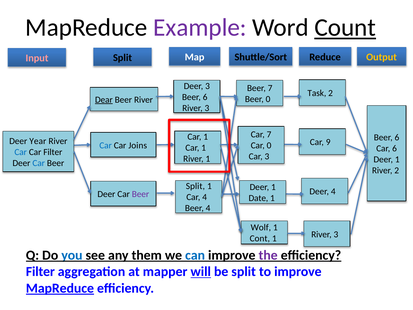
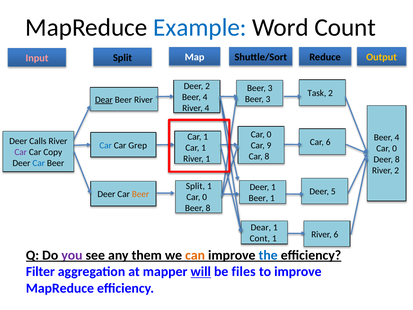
Example colour: purple -> blue
Count underline: present -> none
Deer 3: 3 -> 2
7 at (270, 88): 7 -> 3
6 at (205, 97): 6 -> 4
0 at (268, 99): 0 -> 3
3 at (207, 108): 3 -> 4
7 at (269, 134): 7 -> 0
6 at (397, 137): 6 -> 4
Year: Year -> Calls
Car 9: 9 -> 6
Joins: Joins -> Grep
Car 0: 0 -> 9
6 at (395, 148): 6 -> 0
Car at (21, 152) colour: blue -> purple
Car Filter: Filter -> Copy
Car 3: 3 -> 8
1 at (397, 159): 1 -> 8
Deer 4: 4 -> 5
Beer at (141, 194) colour: purple -> orange
4 at (205, 197): 4 -> 0
Date at (258, 198): Date -> Beer
Beer 4: 4 -> 8
Wolf at (261, 227): Wolf -> Dear
3 at (336, 234): 3 -> 6
you colour: blue -> purple
can colour: blue -> orange
the colour: purple -> blue
be split: split -> files
MapReduce at (60, 288) underline: present -> none
